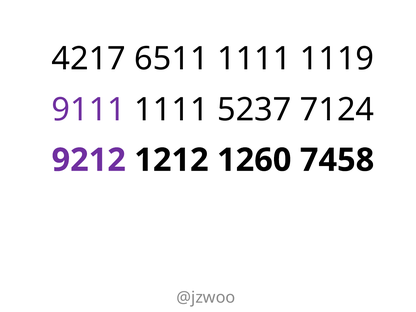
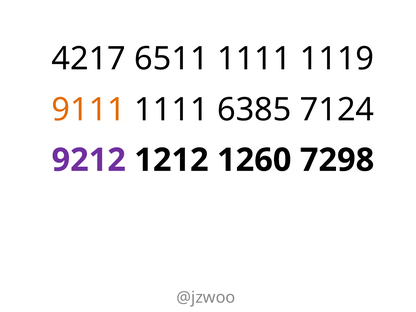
9111 colour: purple -> orange
5237: 5237 -> 6385
7458: 7458 -> 7298
